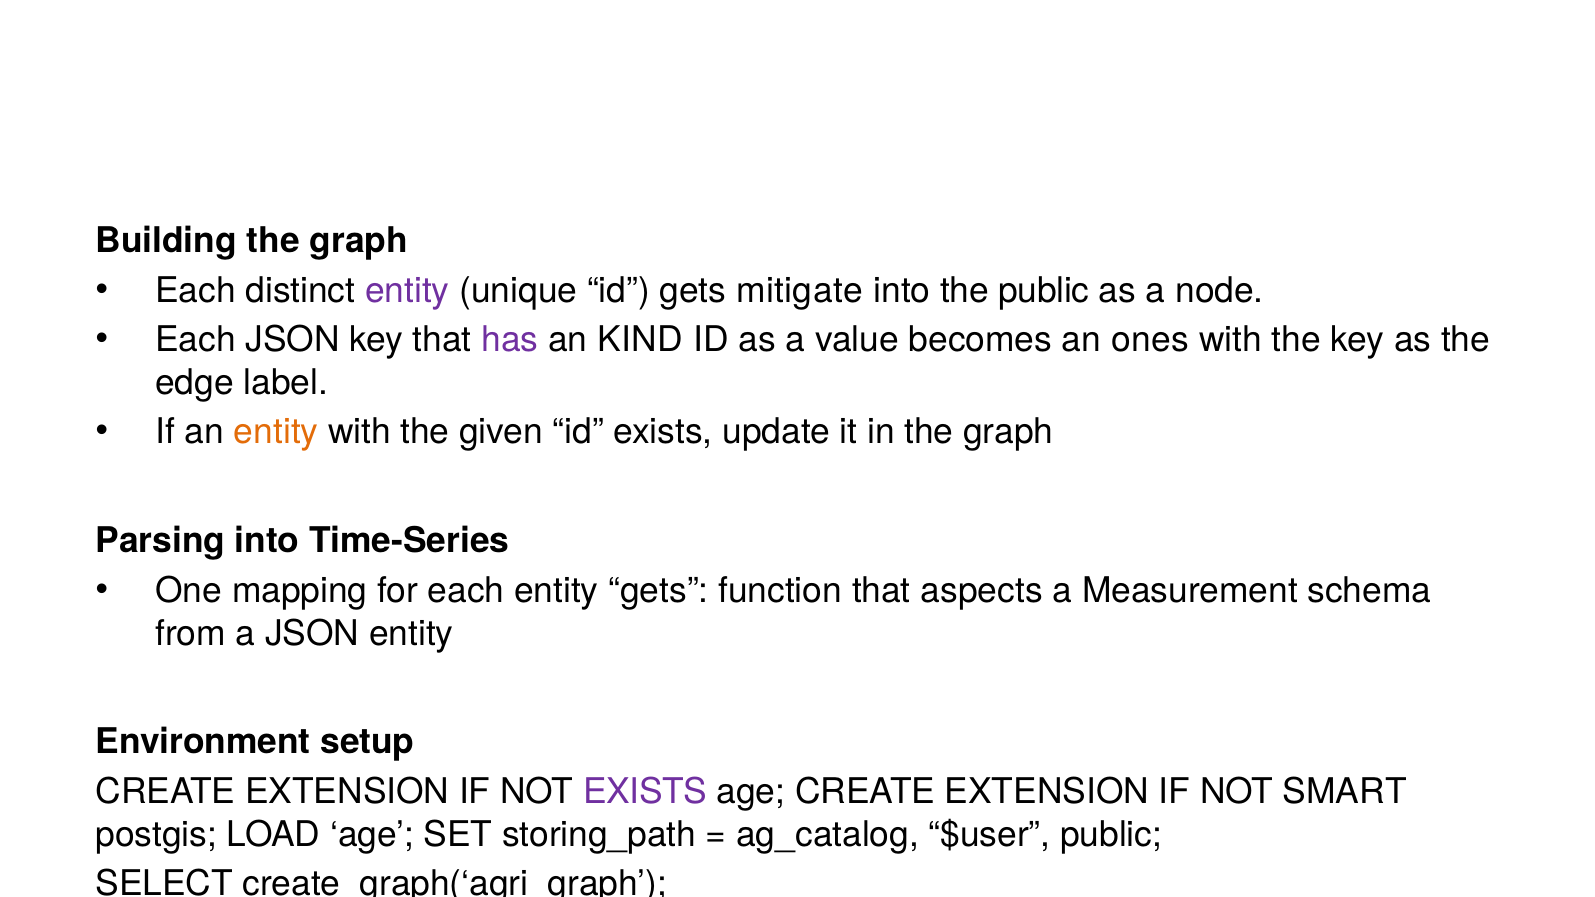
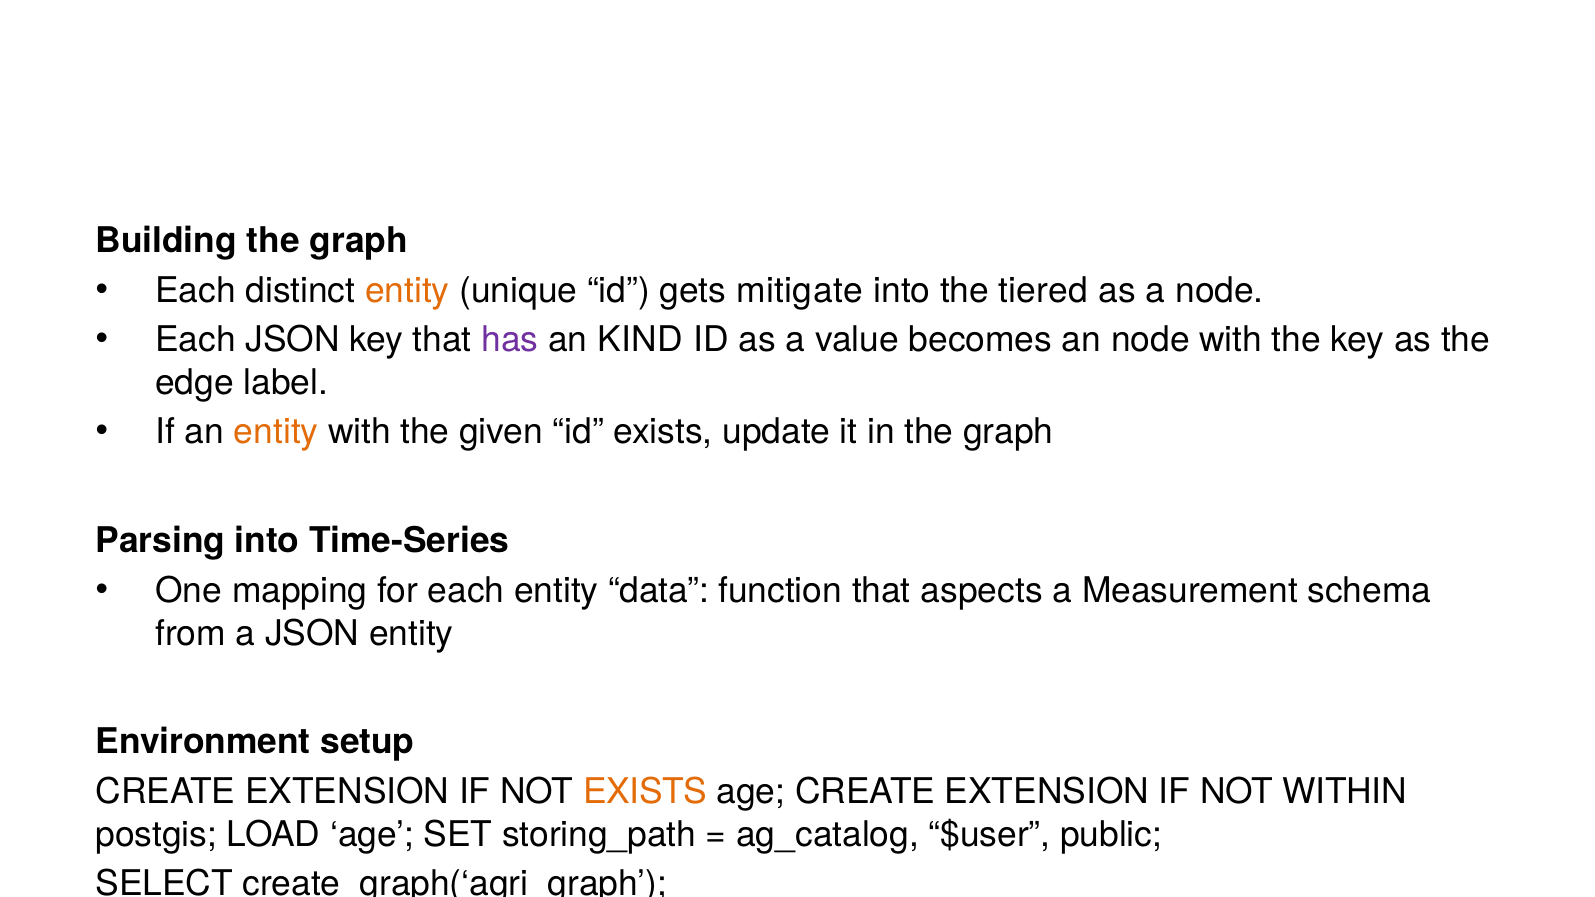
entity at (407, 291) colour: purple -> orange
the public: public -> tiered
an ones: ones -> node
entity gets: gets -> data
EXISTS at (645, 792) colour: purple -> orange
SMART: SMART -> WITHIN
